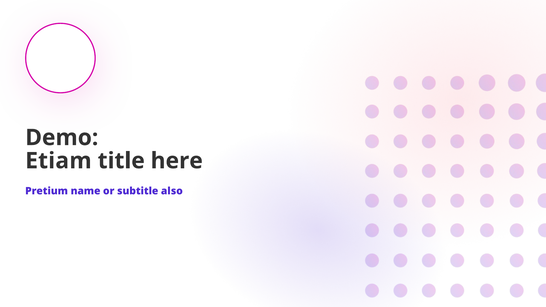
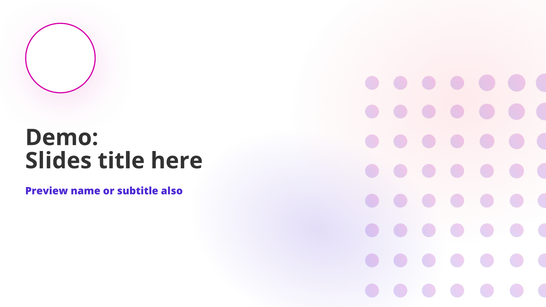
Etiam: Etiam -> Slides
Pretium: Pretium -> Preview
